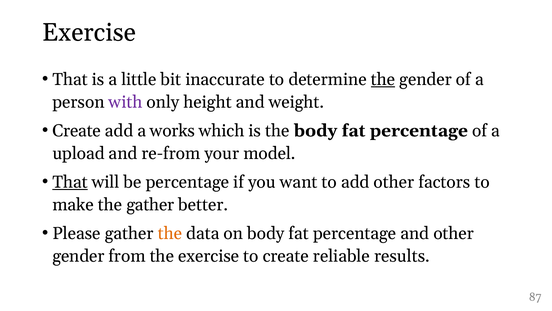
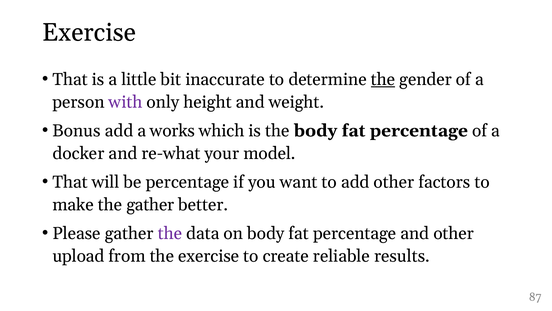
Create at (77, 130): Create -> Bonus
upload: upload -> docker
re-from: re-from -> re-what
That at (70, 182) underline: present -> none
the at (170, 233) colour: orange -> purple
gender at (78, 256): gender -> upload
